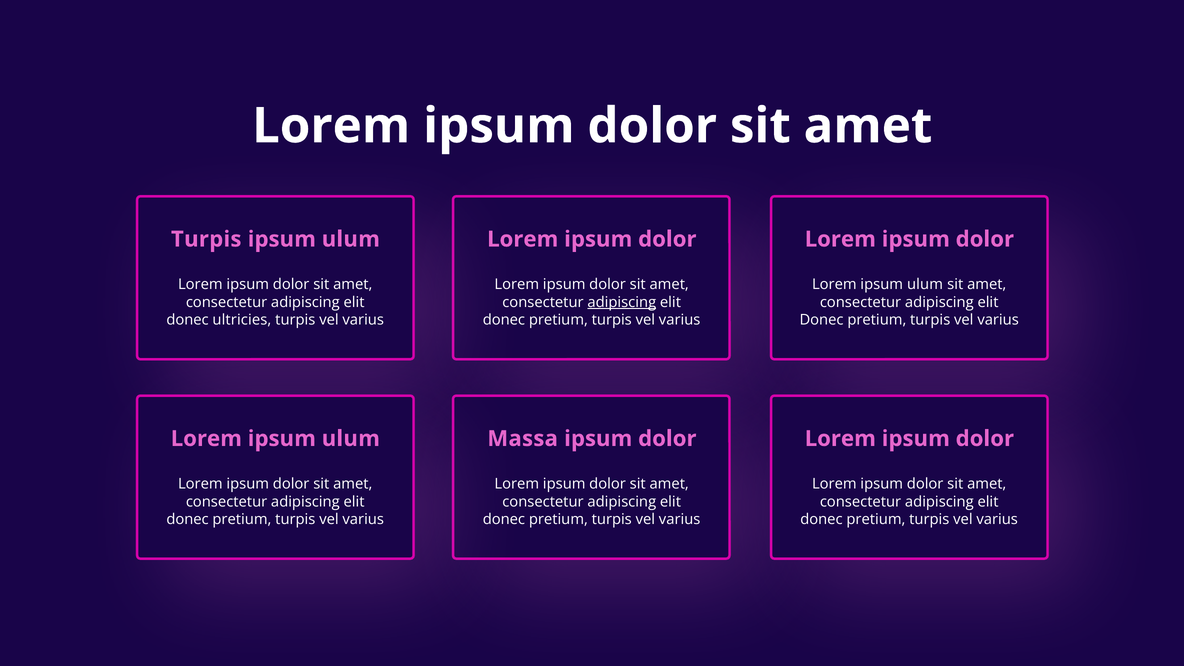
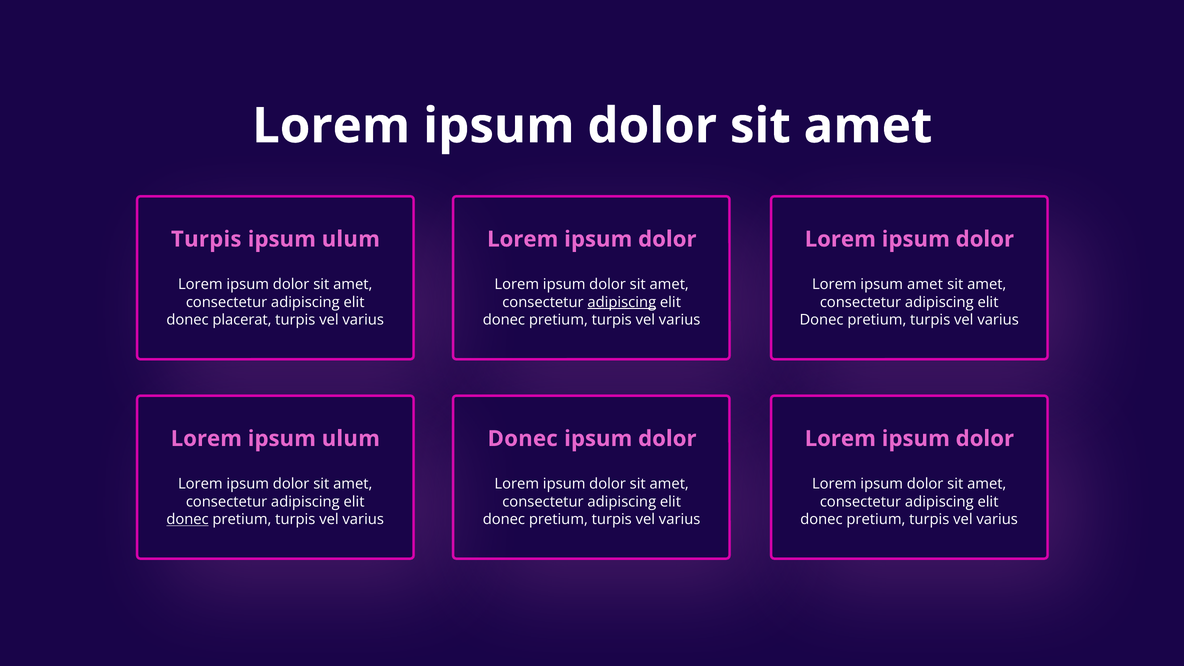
ulum at (925, 284): ulum -> amet
ultricies: ultricies -> placerat
Massa at (523, 439): Massa -> Donec
donec at (188, 519) underline: none -> present
